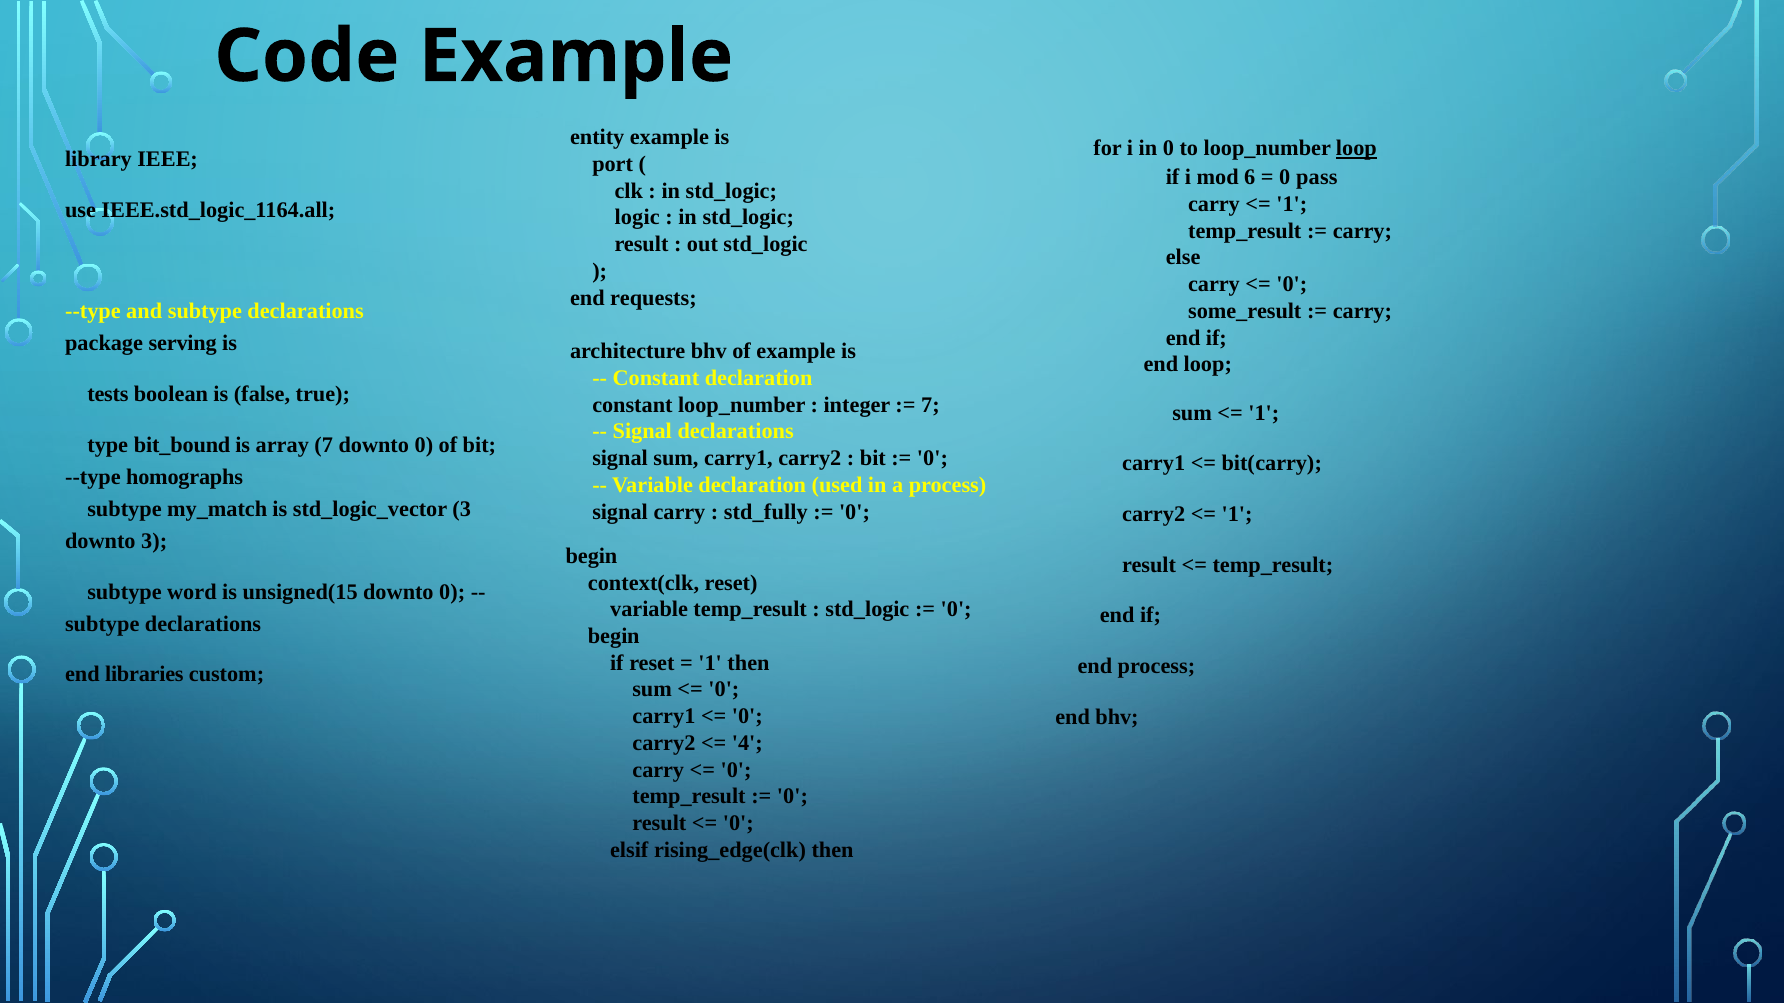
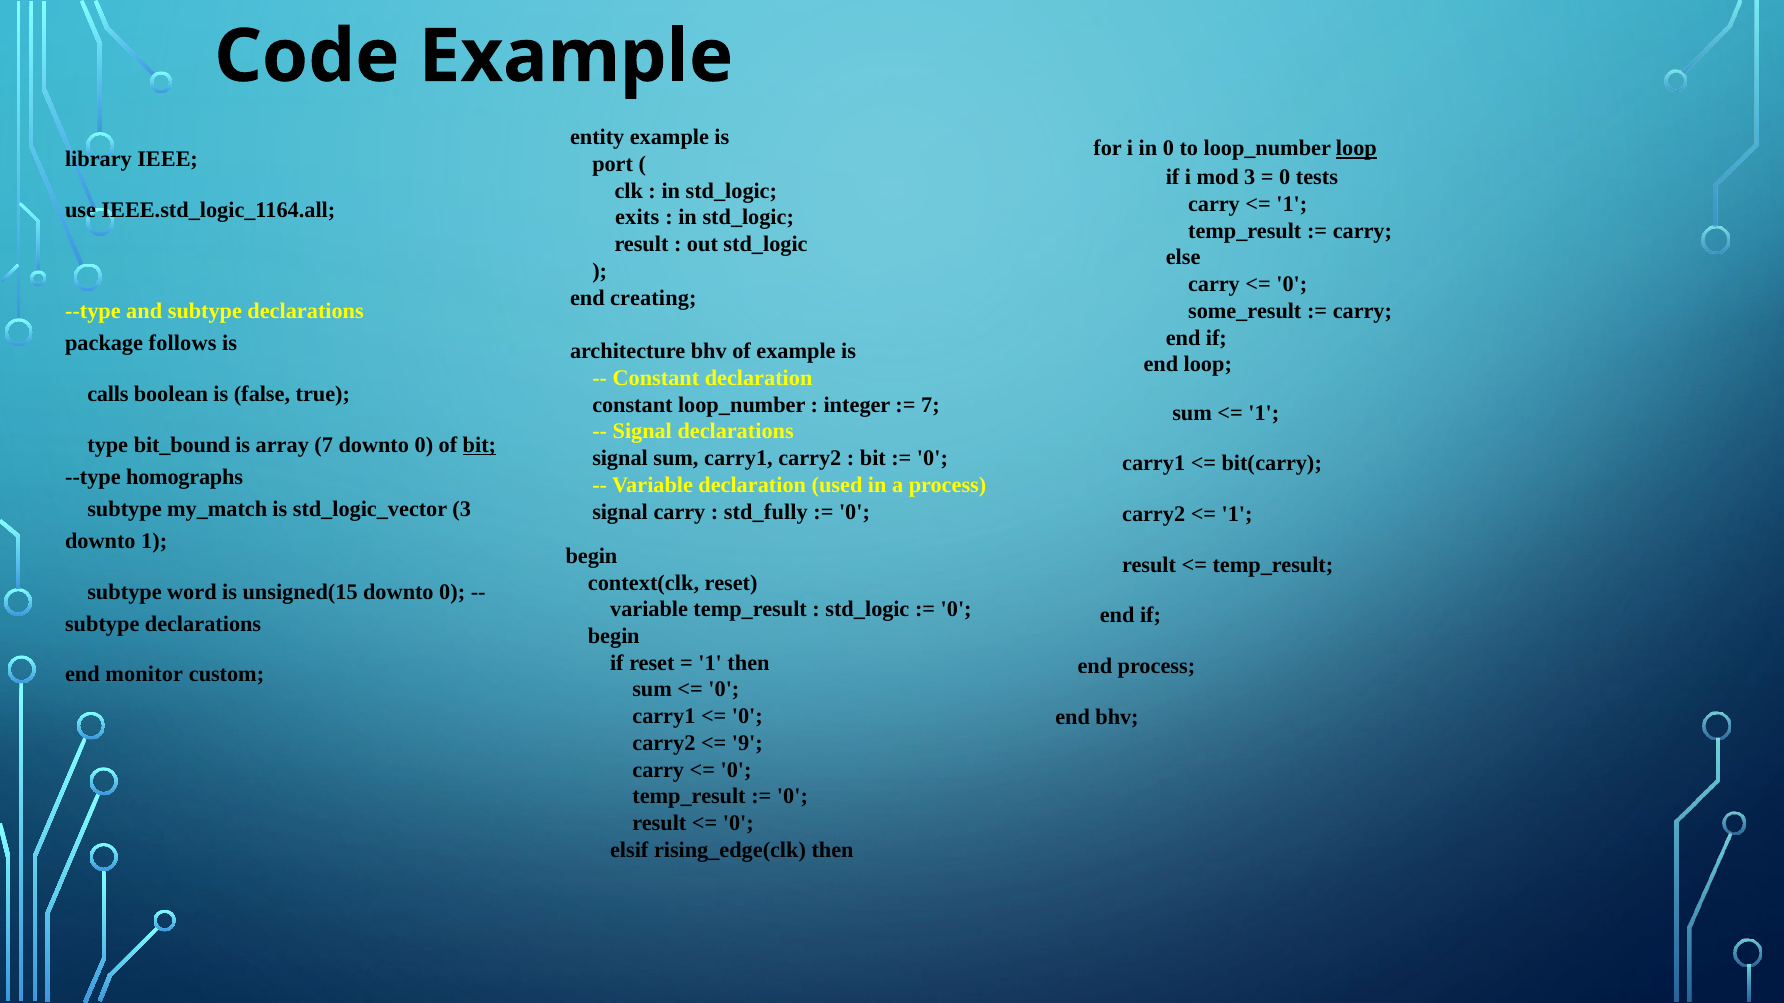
mod 6: 6 -> 3
pass: pass -> tests
logic: logic -> exits
requests: requests -> creating
serving: serving -> follows
tests: tests -> calls
bit at (479, 445) underline: none -> present
downto 3: 3 -> 1
libraries: libraries -> monitor
4: 4 -> 9
